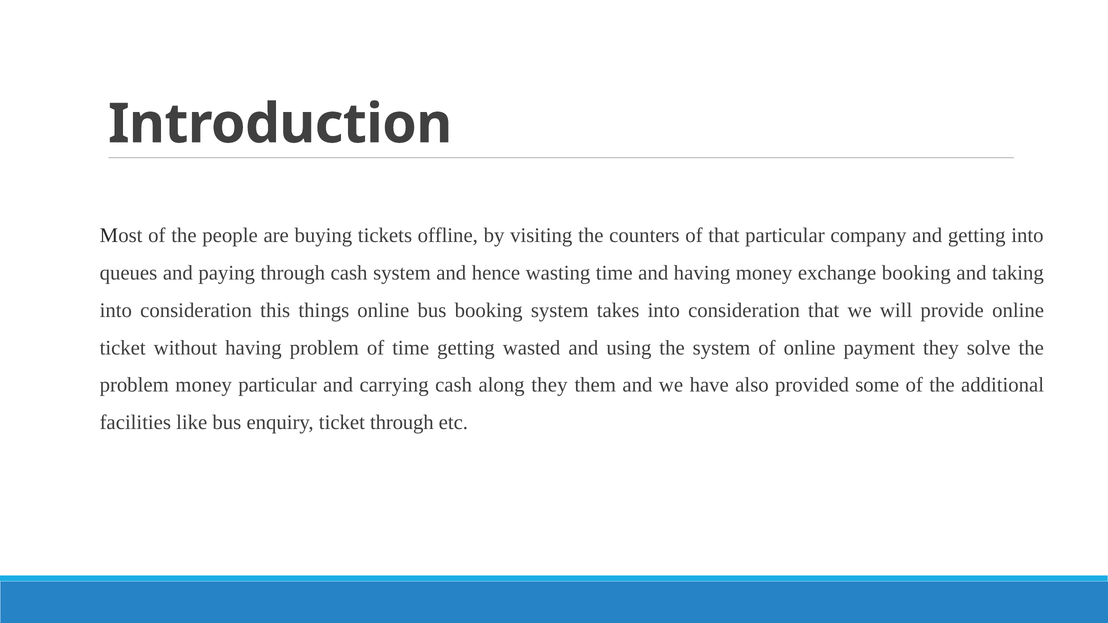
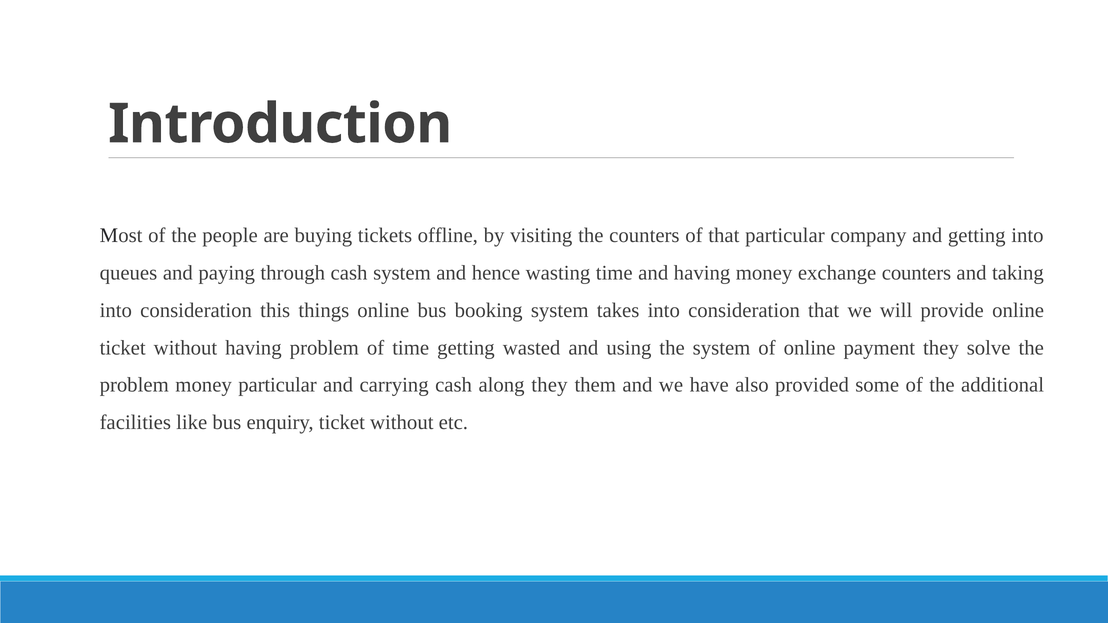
exchange booking: booking -> counters
enquiry ticket through: through -> without
